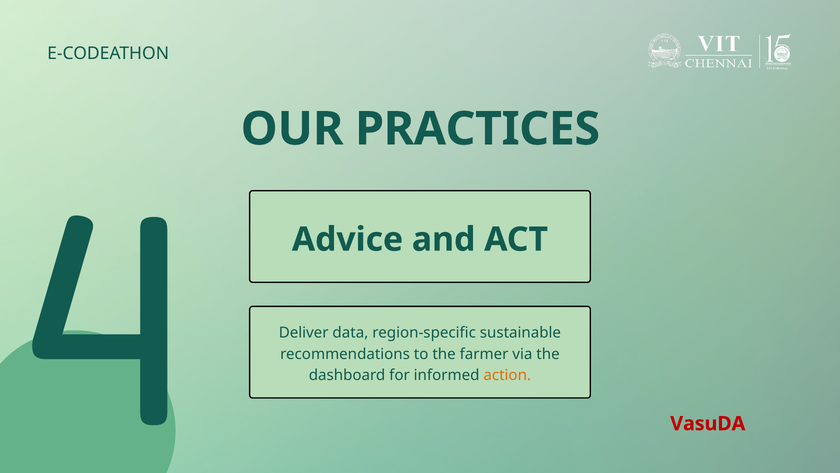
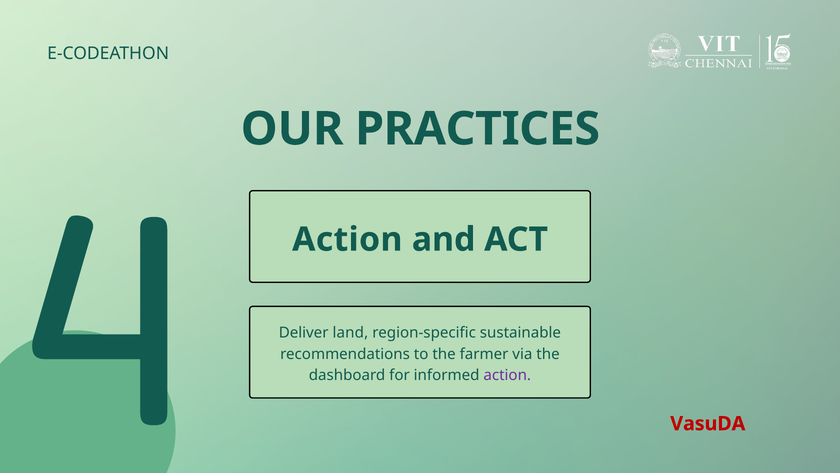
Advice at (347, 239): Advice -> Action
data: data -> land
action at (507, 375) colour: orange -> purple
